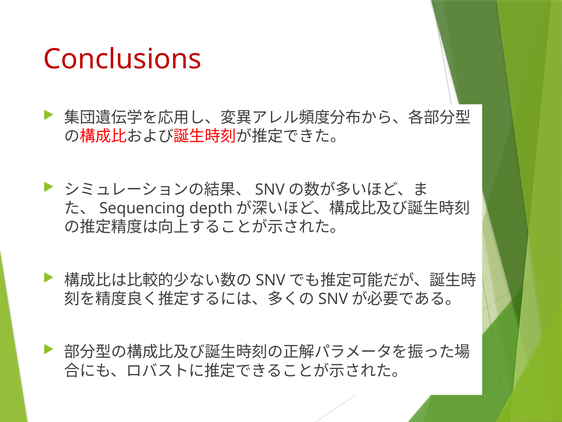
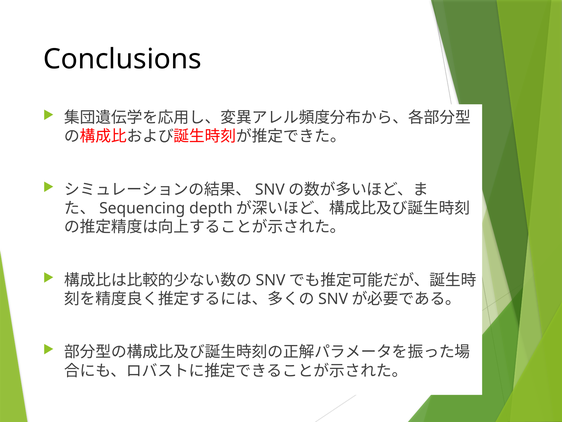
Conclusions colour: red -> black
